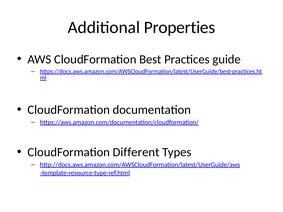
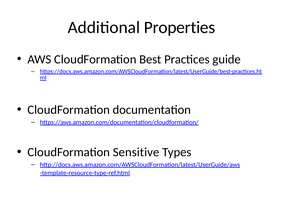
Different: Different -> Sensitive
